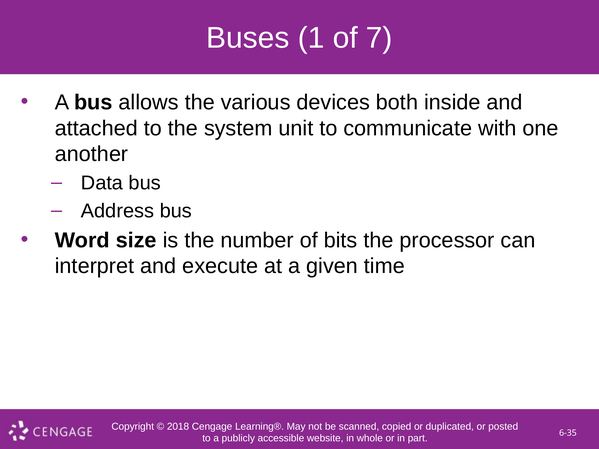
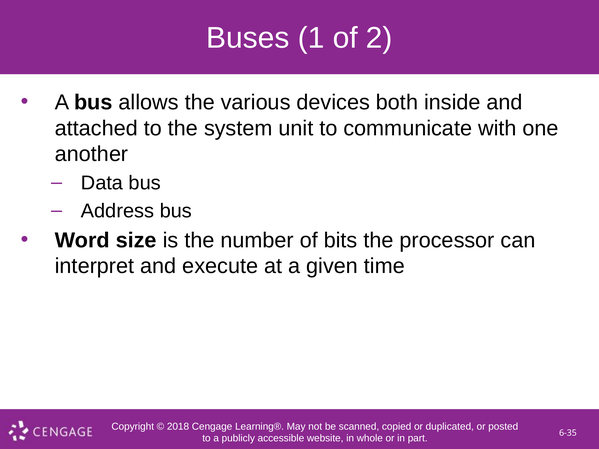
7: 7 -> 2
